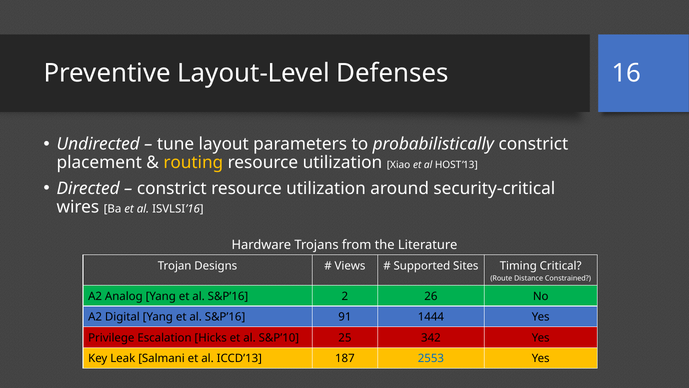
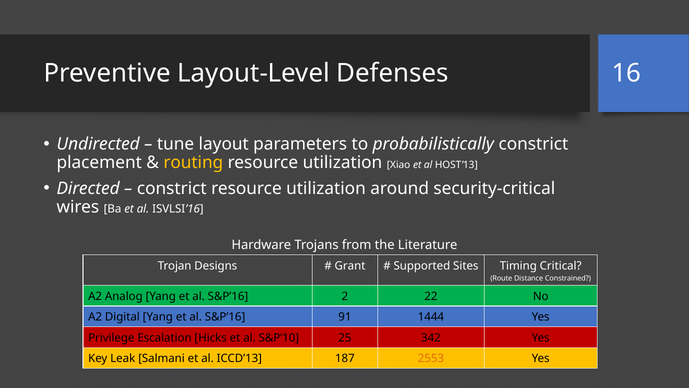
Views: Views -> Grant
26: 26 -> 22
2553 colour: blue -> orange
